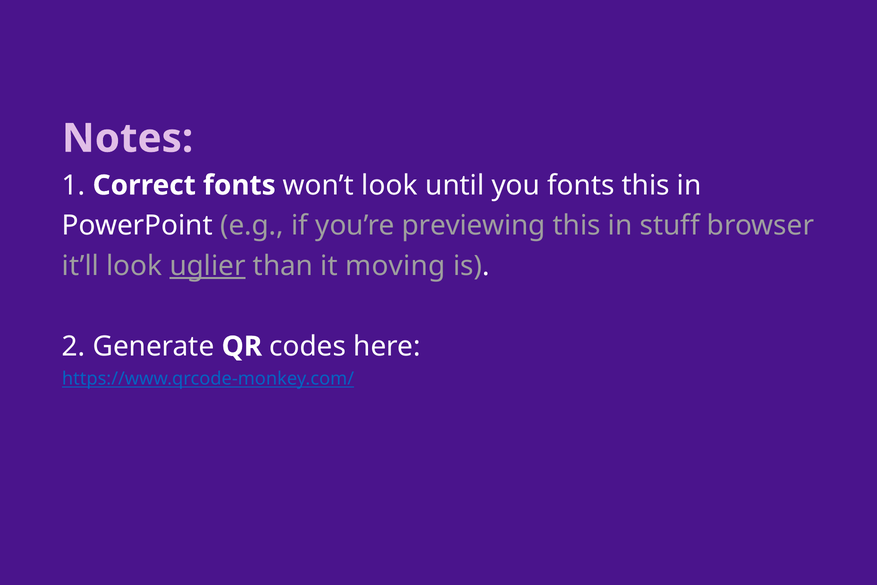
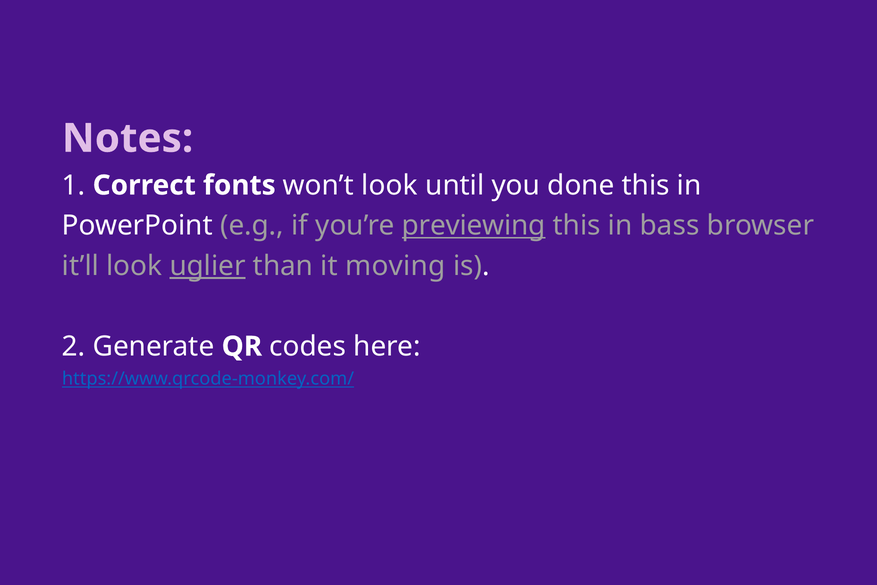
you fonts: fonts -> done
previewing underline: none -> present
stuff: stuff -> bass
